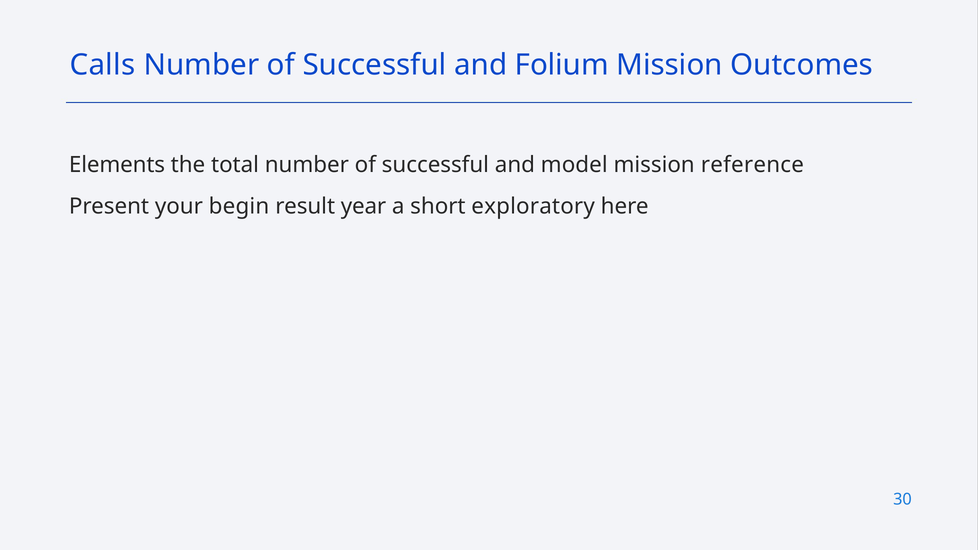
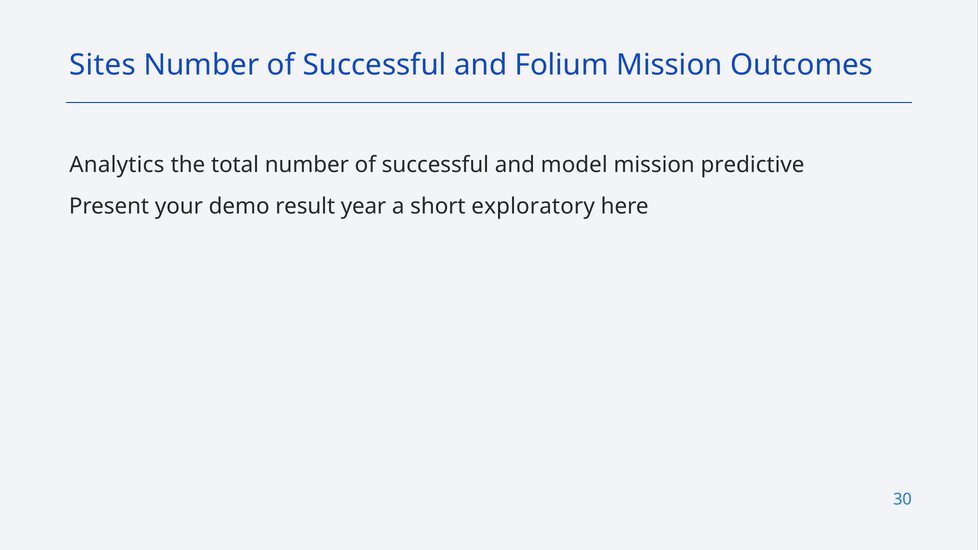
Calls: Calls -> Sites
Elements: Elements -> Analytics
reference: reference -> predictive
begin: begin -> demo
